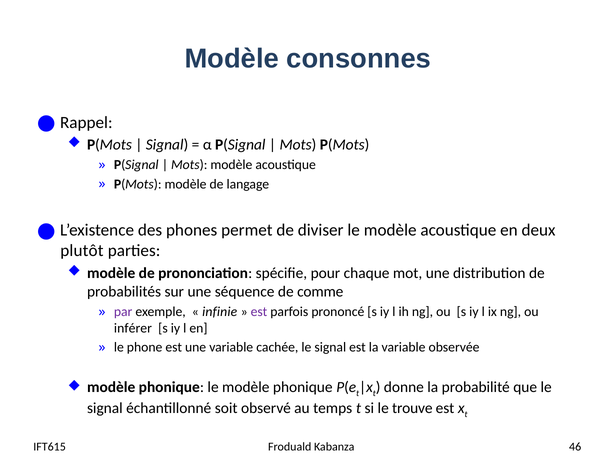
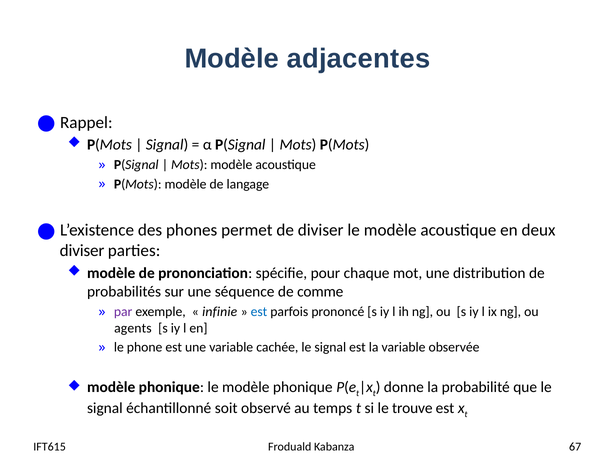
consonnes: consonnes -> adjacentes
plutôt at (82, 251): plutôt -> diviser
est at (259, 312) colour: purple -> blue
inférer: inférer -> agents
46: 46 -> 67
